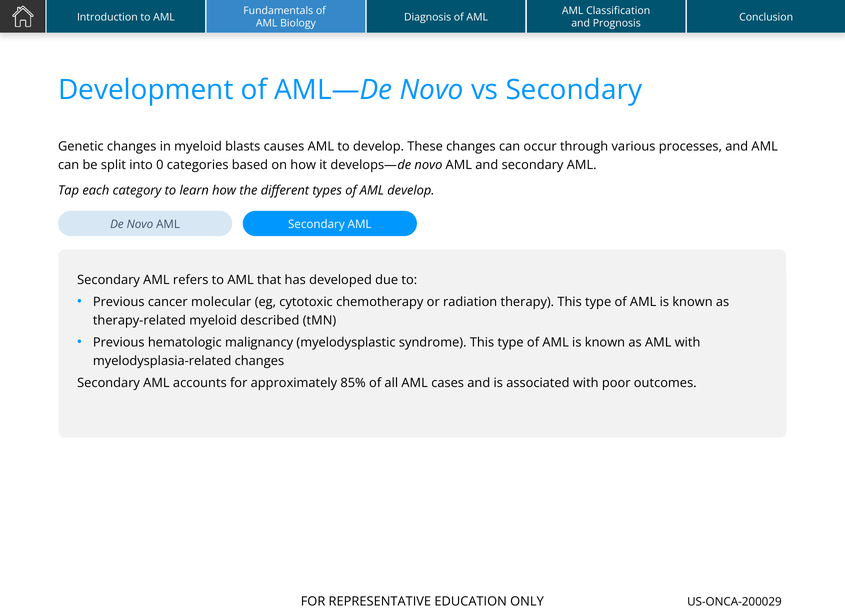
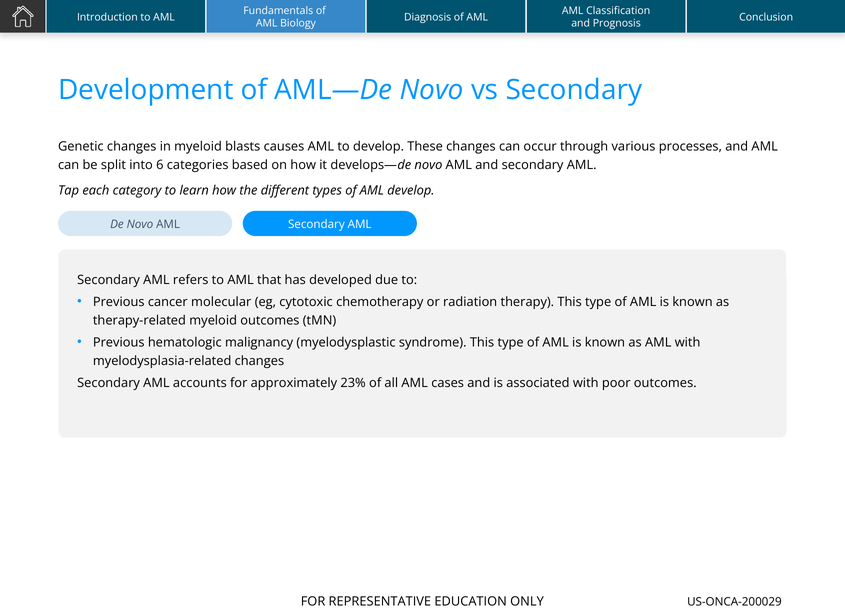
0: 0 -> 6
myeloid described: described -> outcomes
85%: 85% -> 23%
